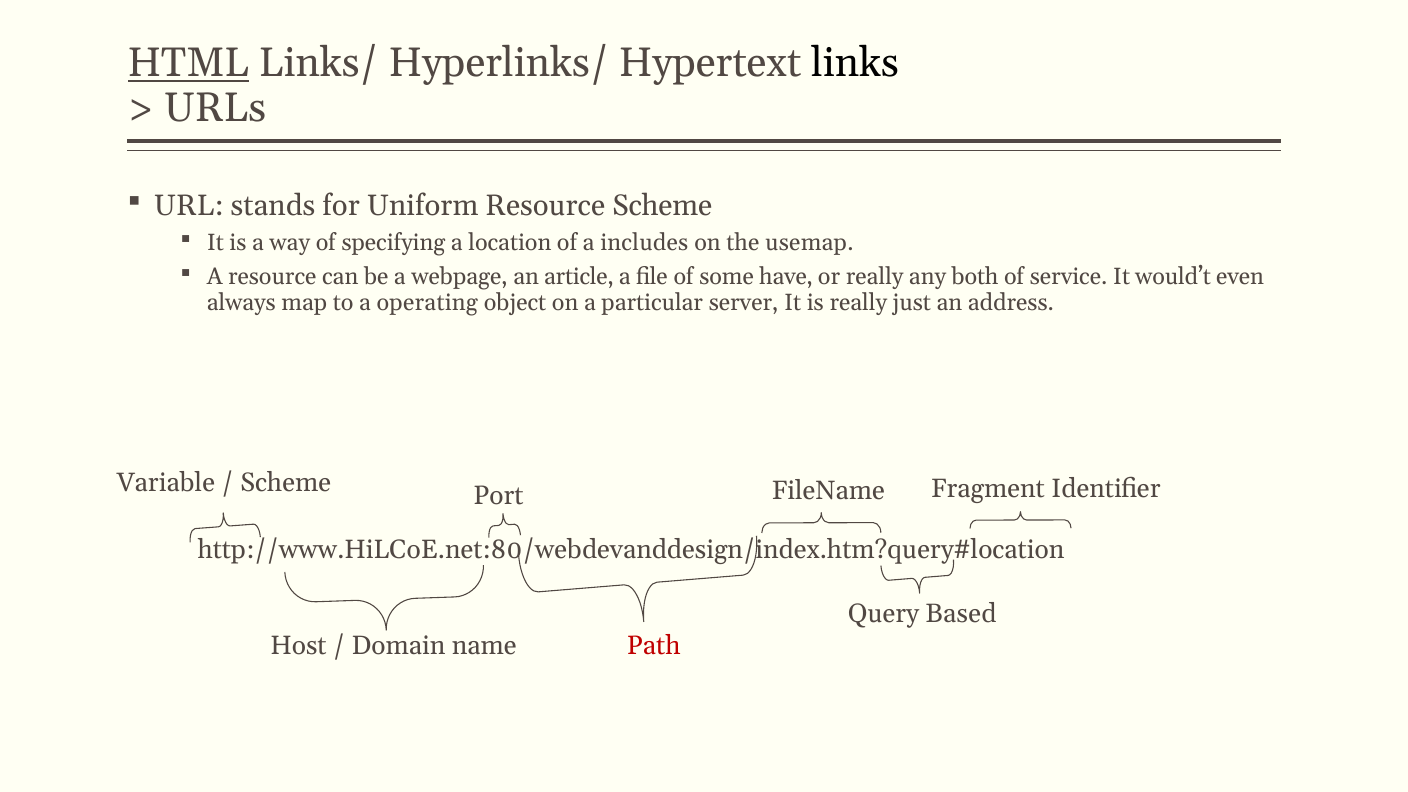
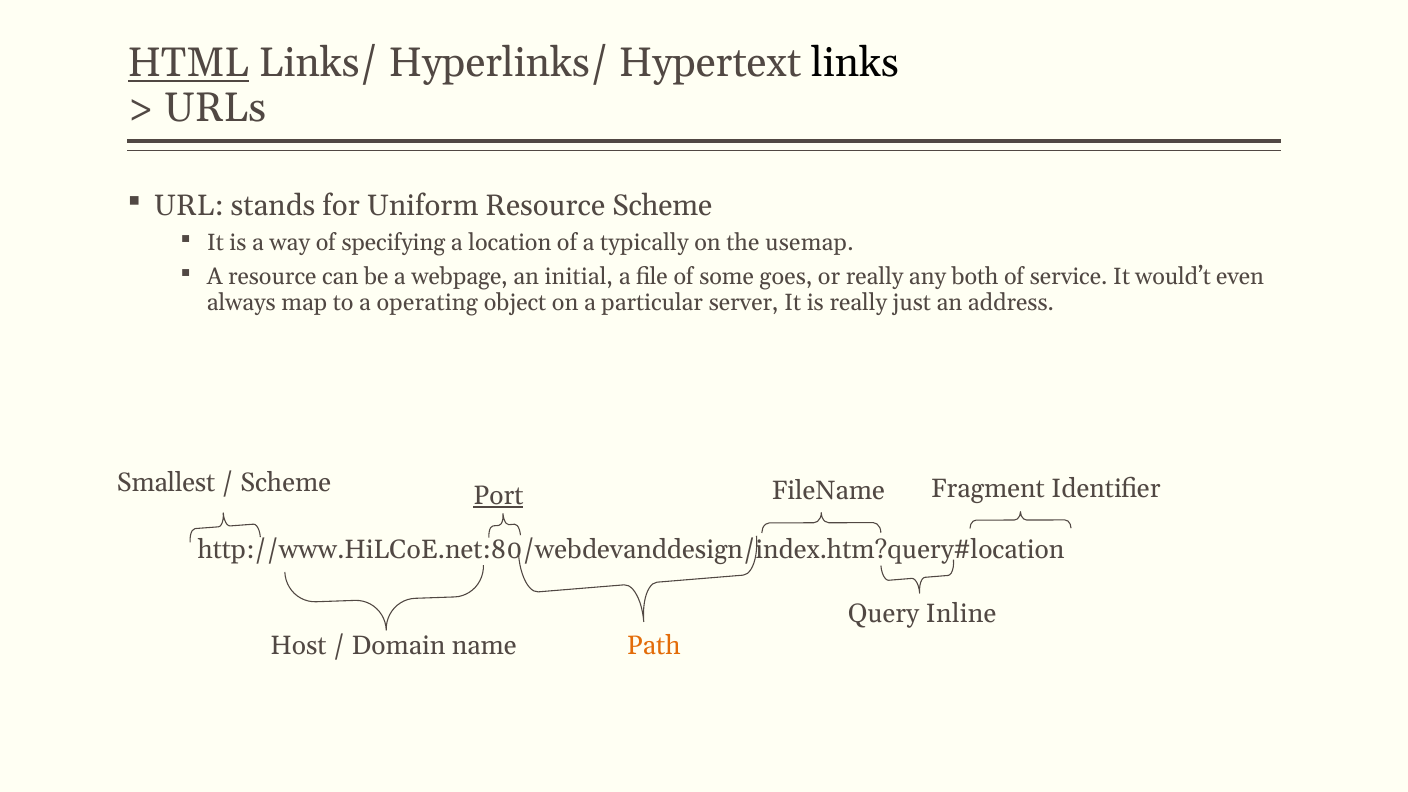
includes: includes -> typically
article: article -> initial
have: have -> goes
Variable: Variable -> Smallest
Port underline: none -> present
Based: Based -> Inline
Path colour: red -> orange
